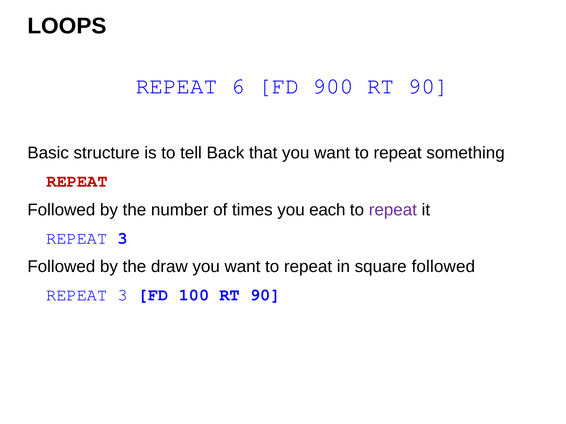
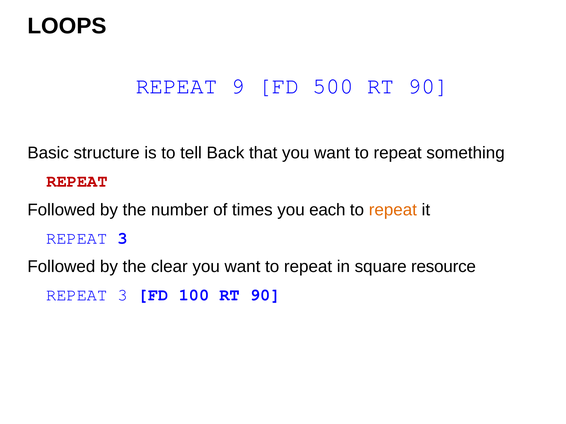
6: 6 -> 9
900: 900 -> 500
repeat at (393, 210) colour: purple -> orange
draw: draw -> clear
square followed: followed -> resource
